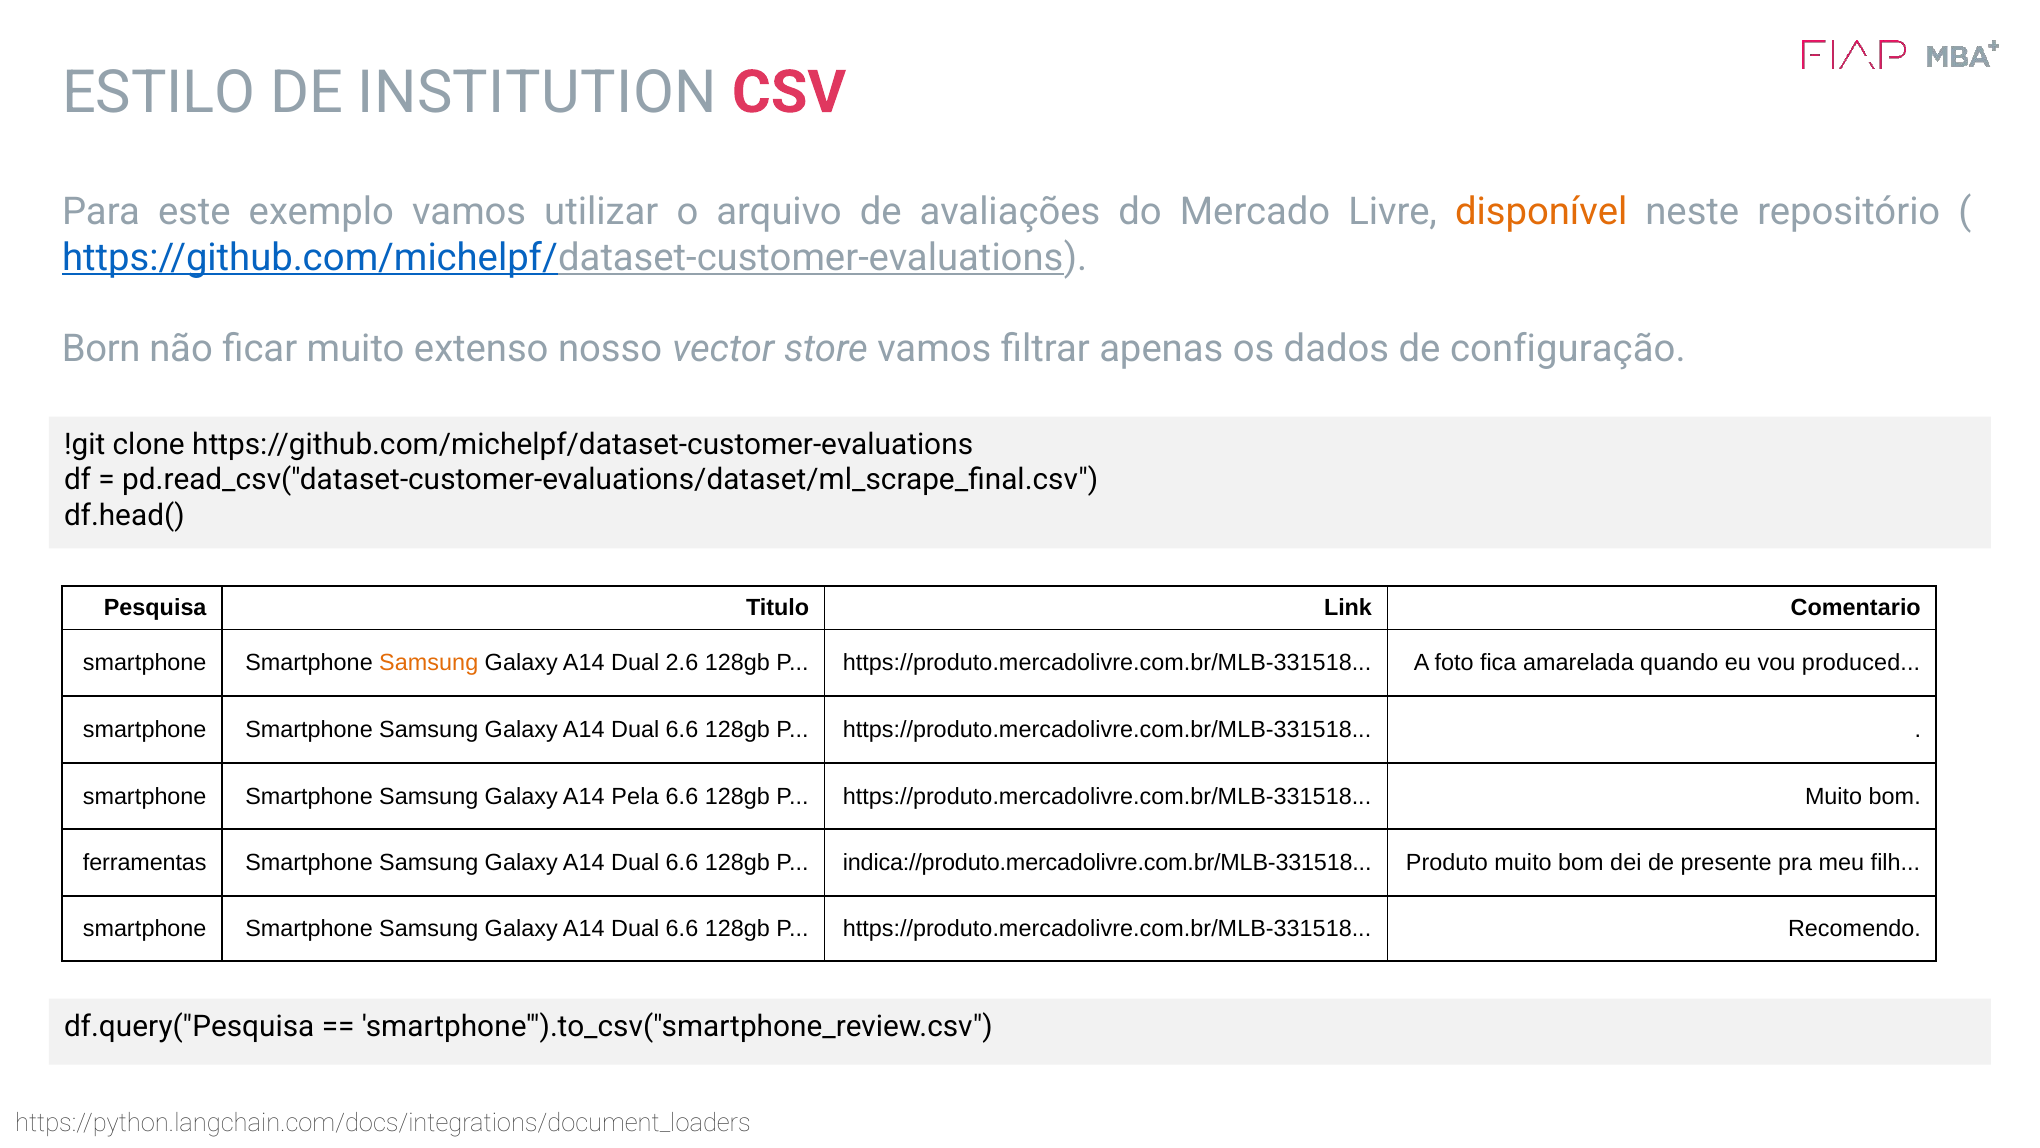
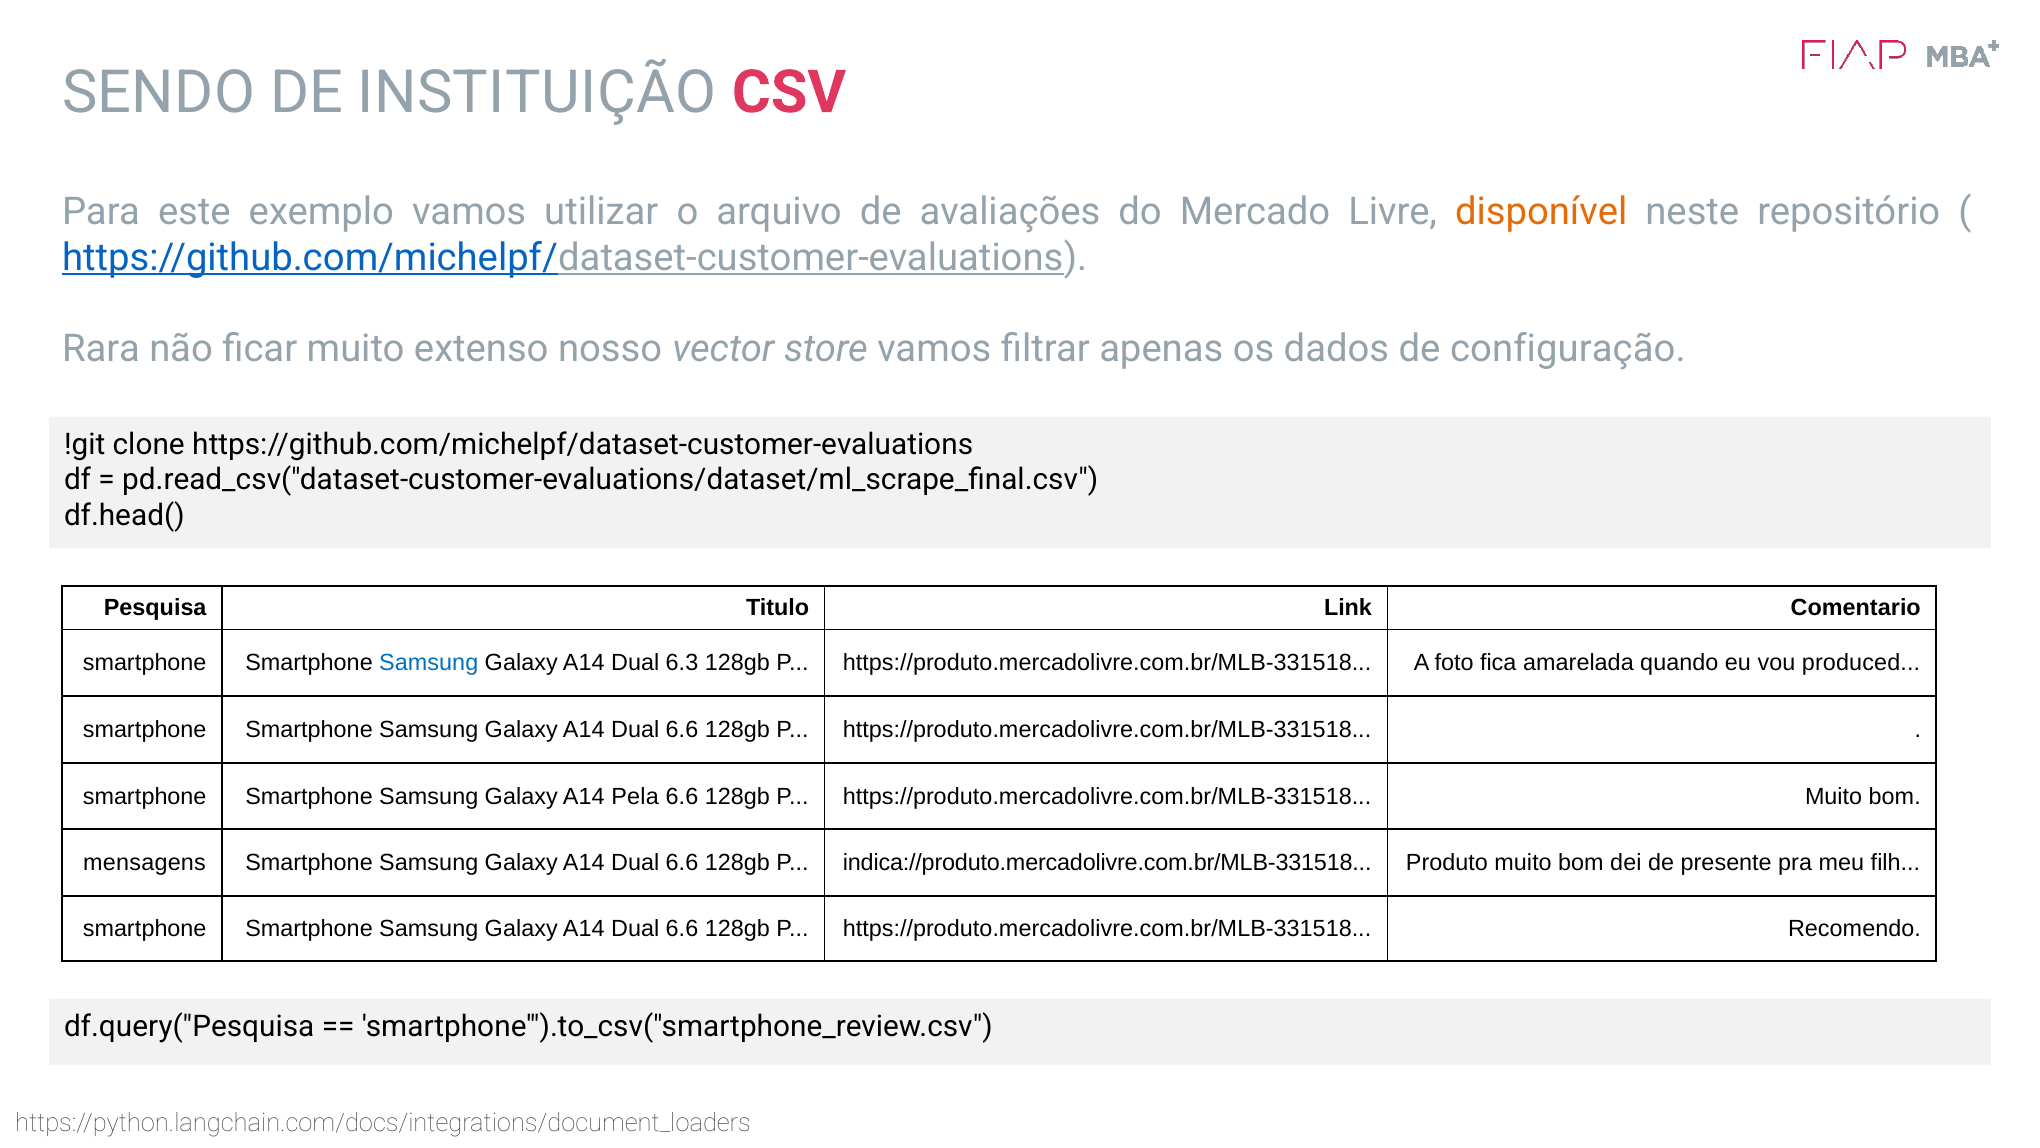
ESTILO: ESTILO -> SENDO
INSTITUTION: INSTITUTION -> INSTITUIÇÃO
Born: Born -> Rara
Samsung at (429, 663) colour: orange -> blue
2.6: 2.6 -> 6.3
ferramentas: ferramentas -> mensagens
